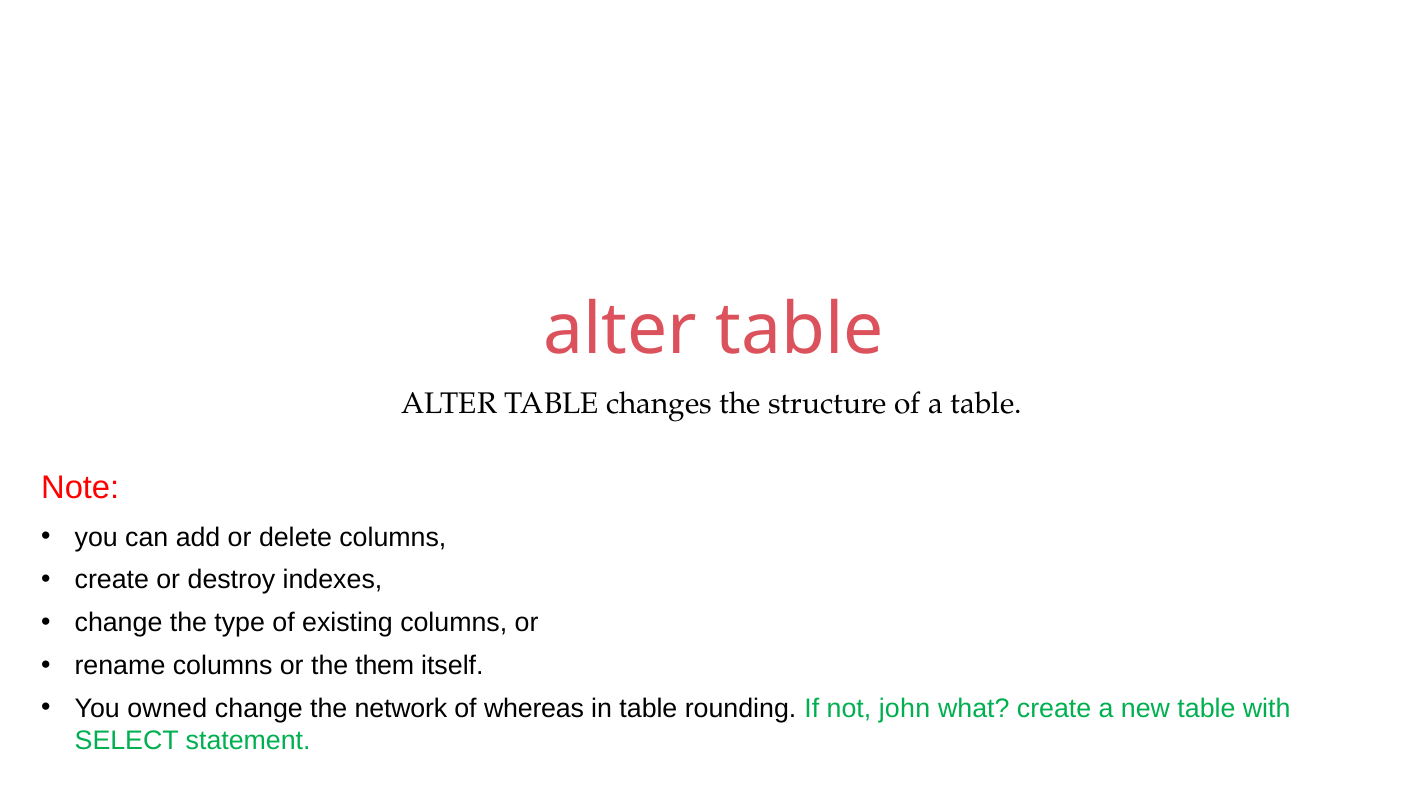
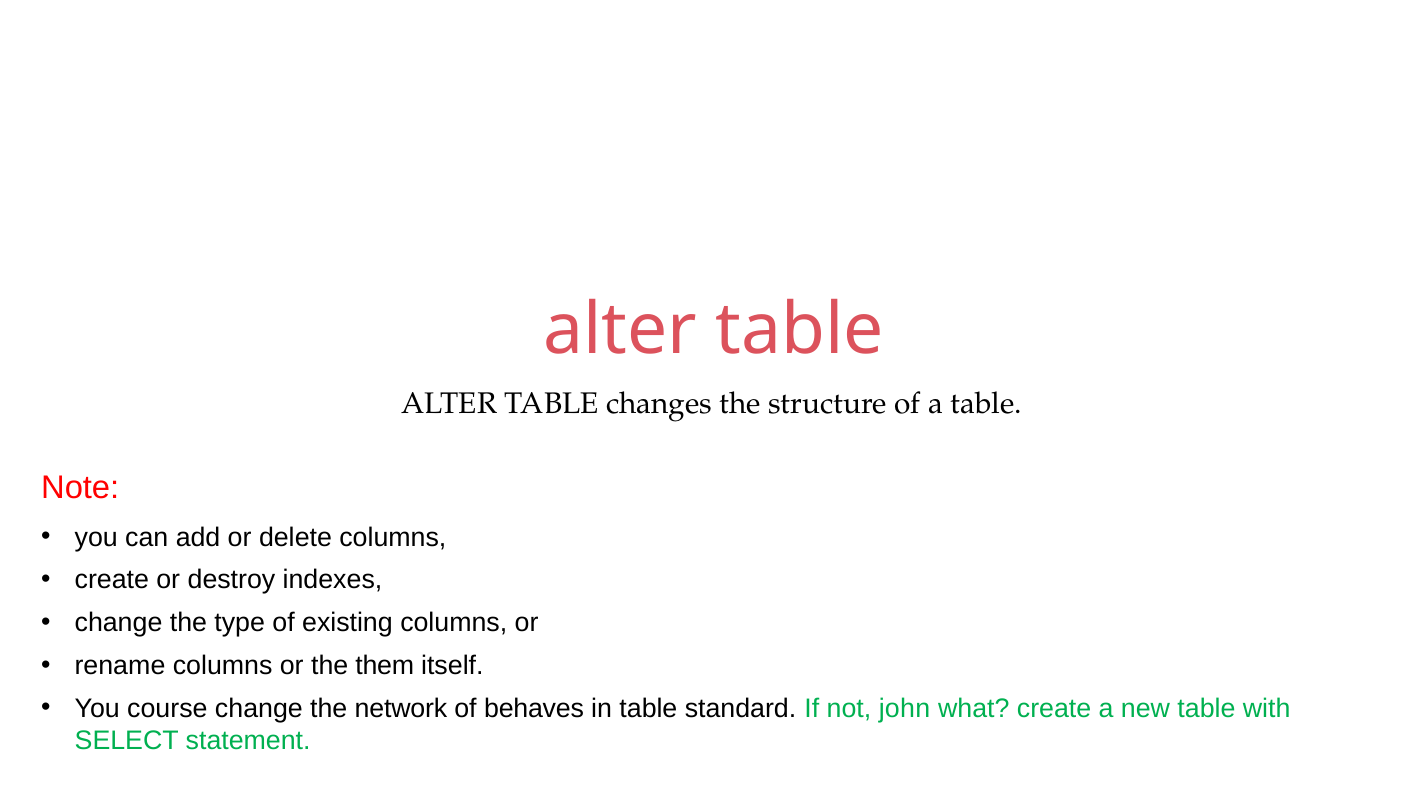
owned: owned -> course
whereas: whereas -> behaves
rounding: rounding -> standard
